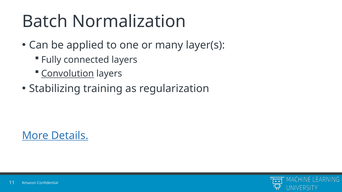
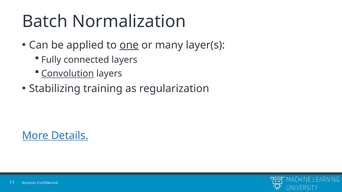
one underline: none -> present
